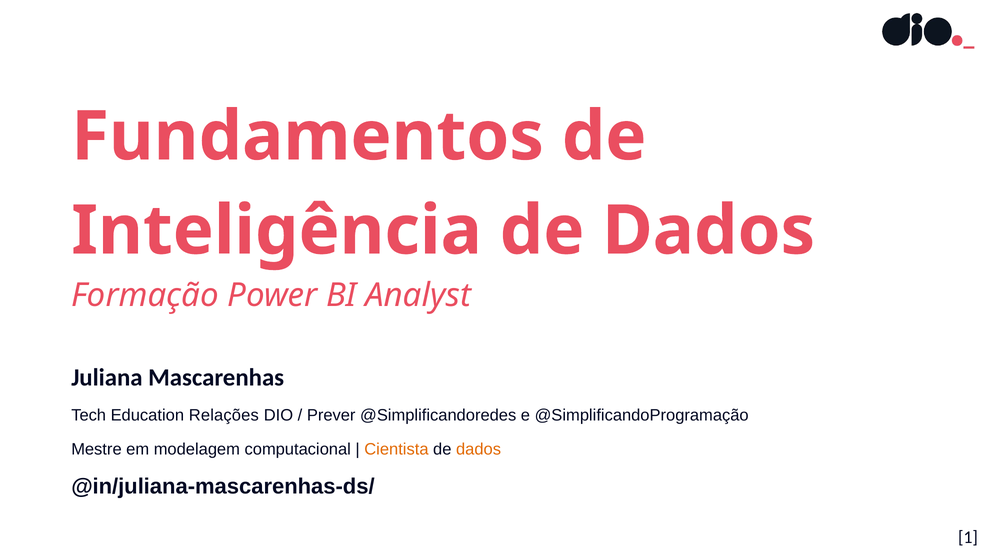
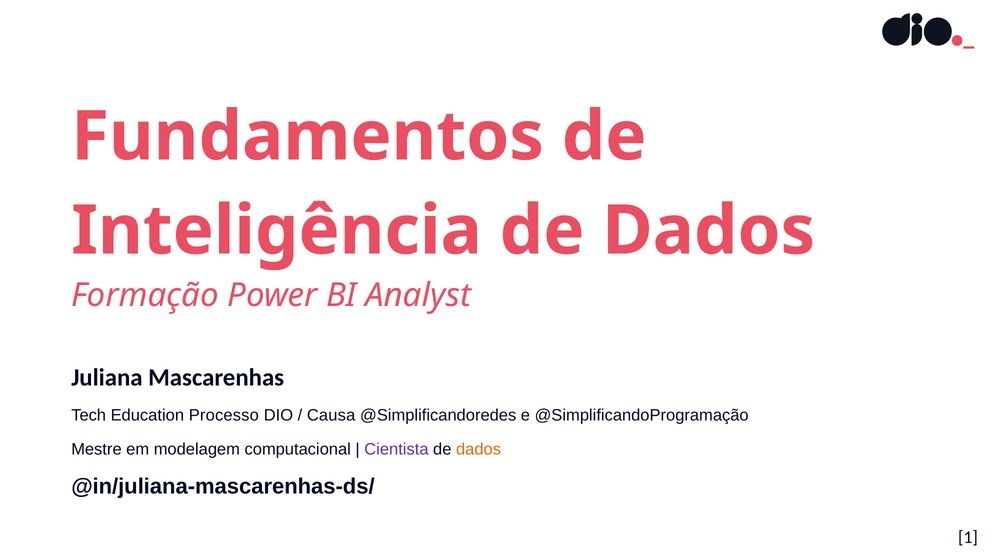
Relações: Relações -> Processo
Prever: Prever -> Causa
Cientista colour: orange -> purple
